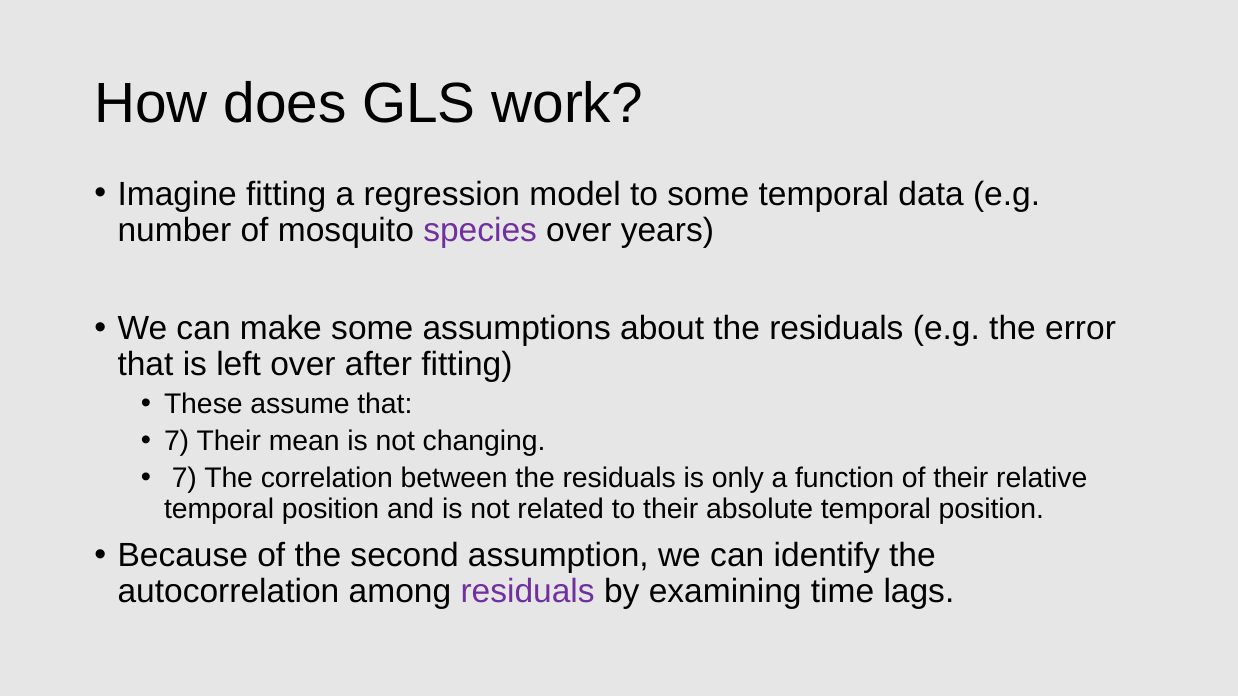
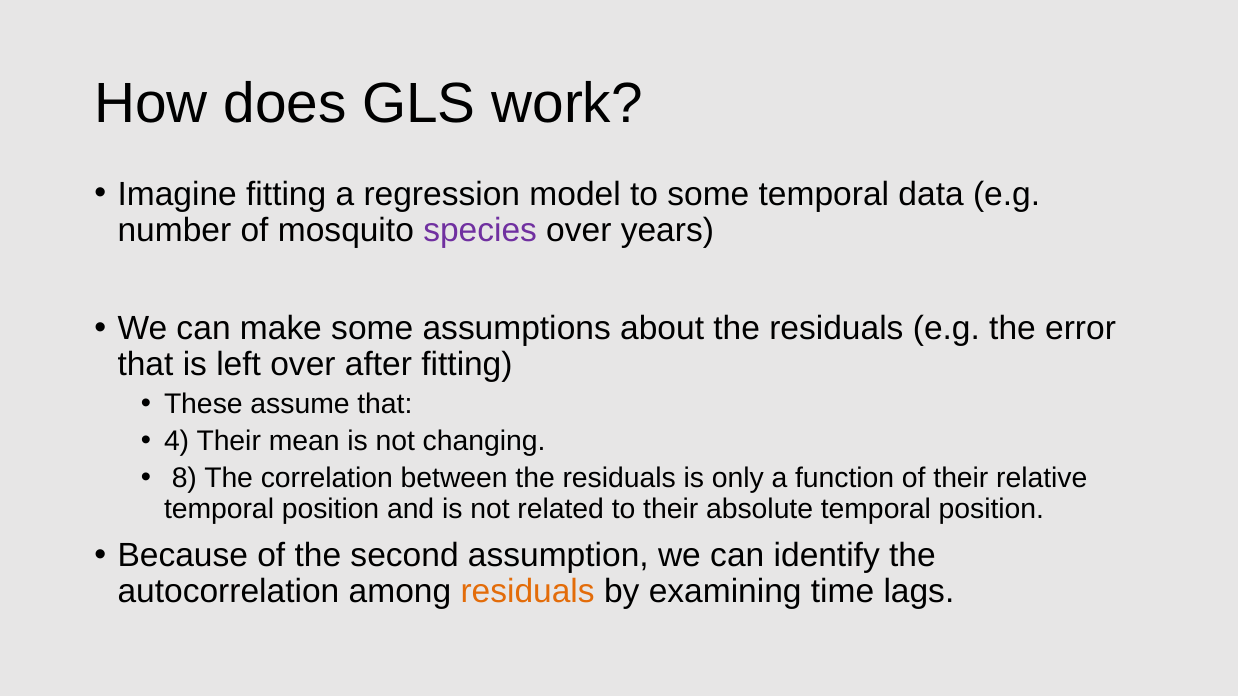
7 at (177, 442): 7 -> 4
7 at (184, 479): 7 -> 8
residuals at (528, 592) colour: purple -> orange
